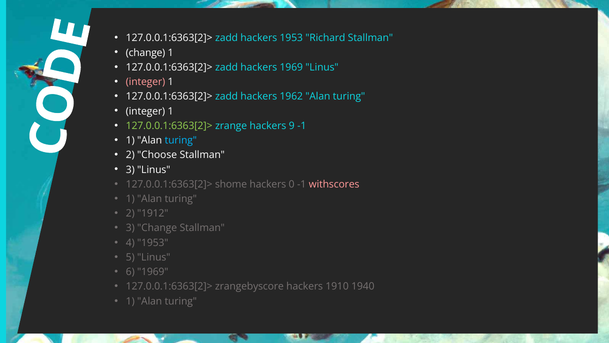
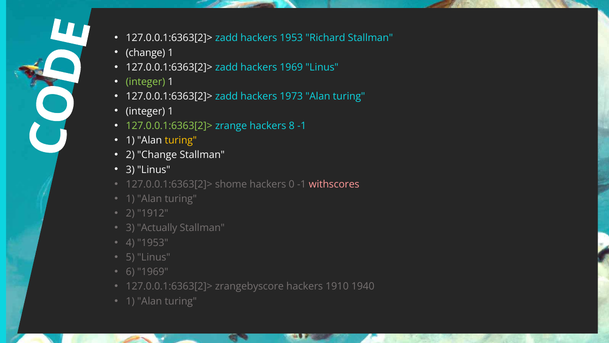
integer at (145, 82) colour: pink -> light green
1962: 1962 -> 1973
9: 9 -> 8
turing at (181, 140) colour: light blue -> yellow
2 Choose: Choose -> Change
3 Change: Change -> Actually
